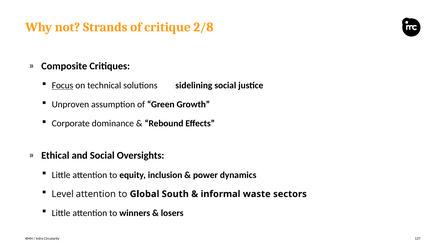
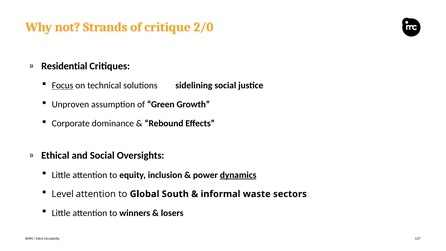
2/8: 2/8 -> 2/0
Composite: Composite -> Residential
dynamics underline: none -> present
